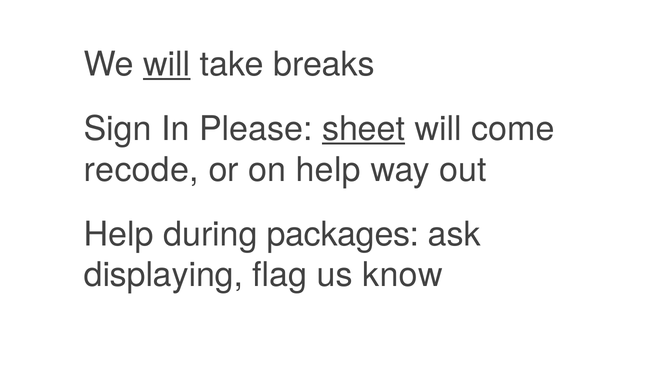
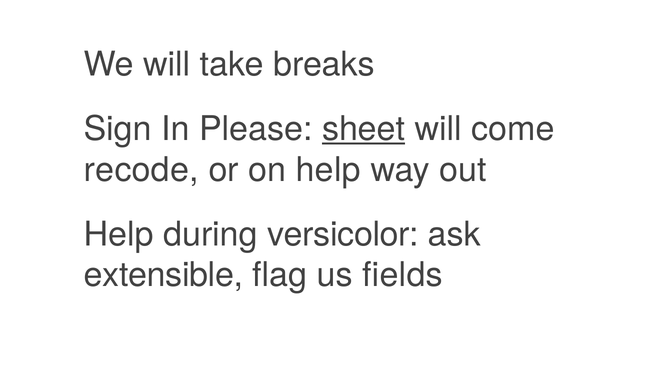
will at (167, 65) underline: present -> none
packages: packages -> versicolor
displaying: displaying -> extensible
know: know -> fields
